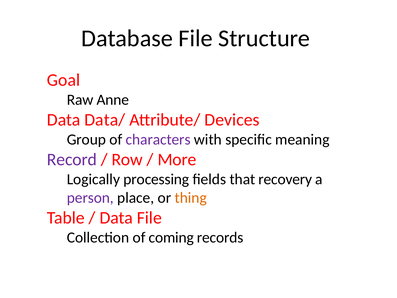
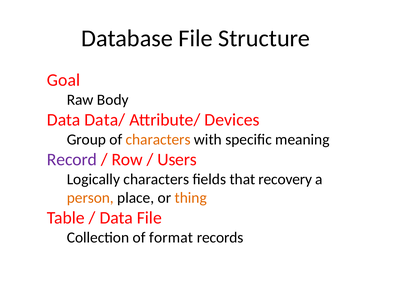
Anne: Anne -> Body
characters at (158, 139) colour: purple -> orange
More: More -> Users
Logically processing: processing -> characters
person colour: purple -> orange
coming: coming -> format
